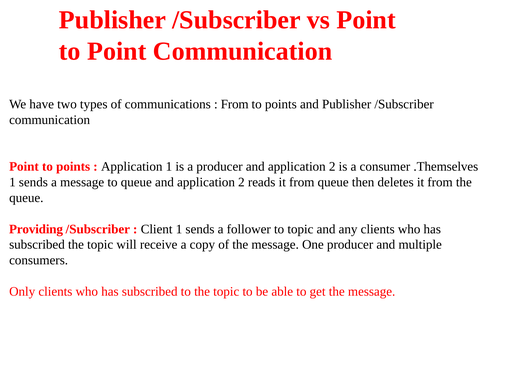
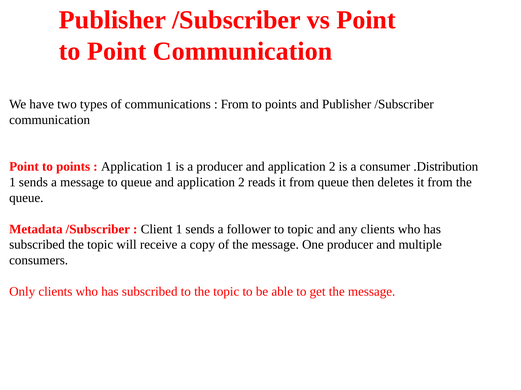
.Themselves: .Themselves -> .Distribution
Providing: Providing -> Metadata
